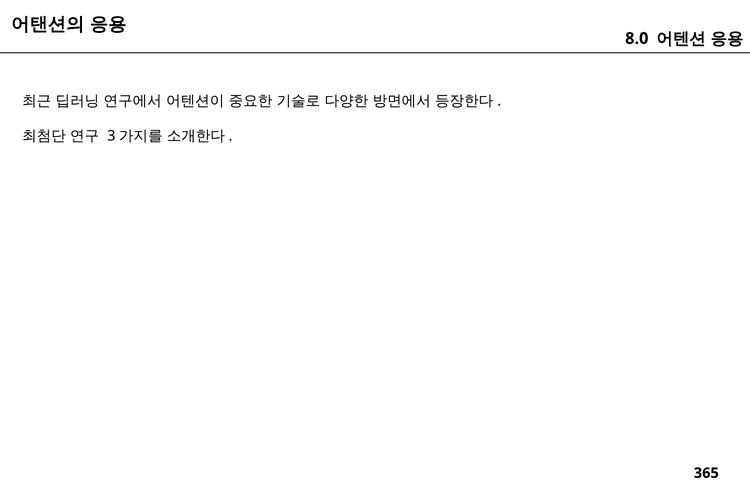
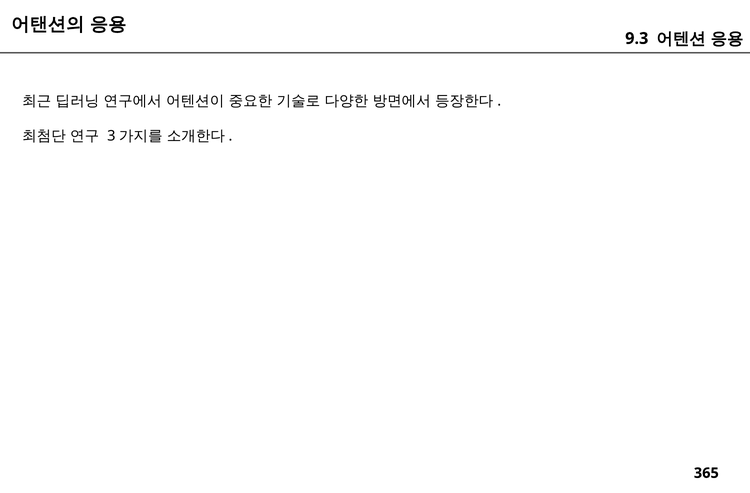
8.0: 8.0 -> 9.3
